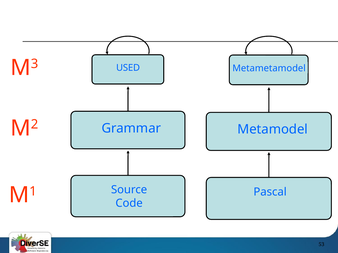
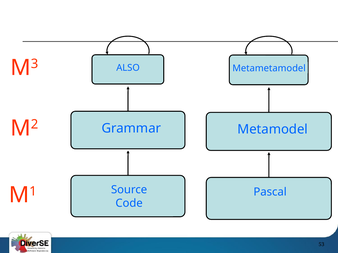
USED: USED -> ALSO
